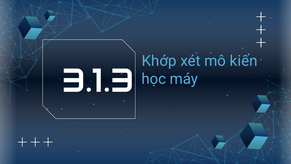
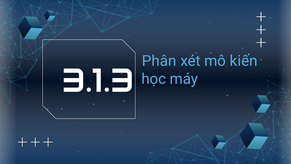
Khớp: Khớp -> Phân
